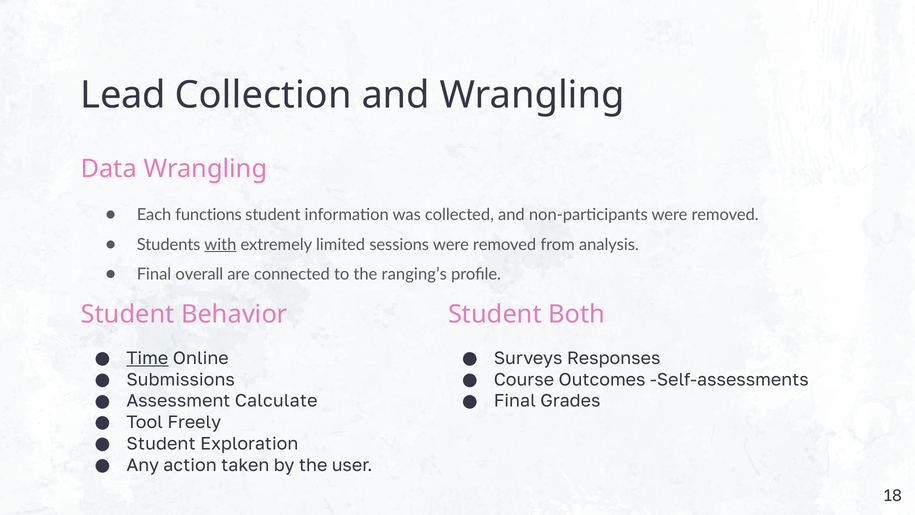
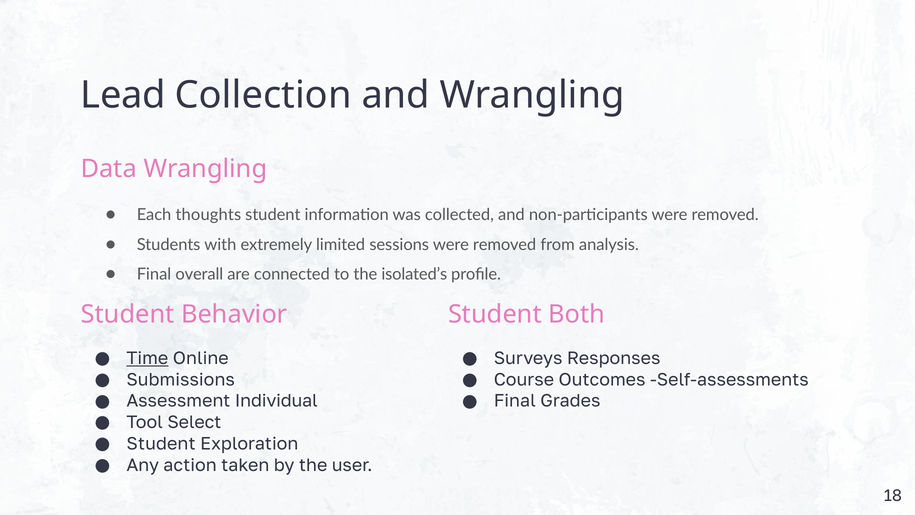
functions: functions -> thoughts
with underline: present -> none
ranging’s: ranging’s -> isolated’s
Calculate: Calculate -> Individual
Freely: Freely -> Select
